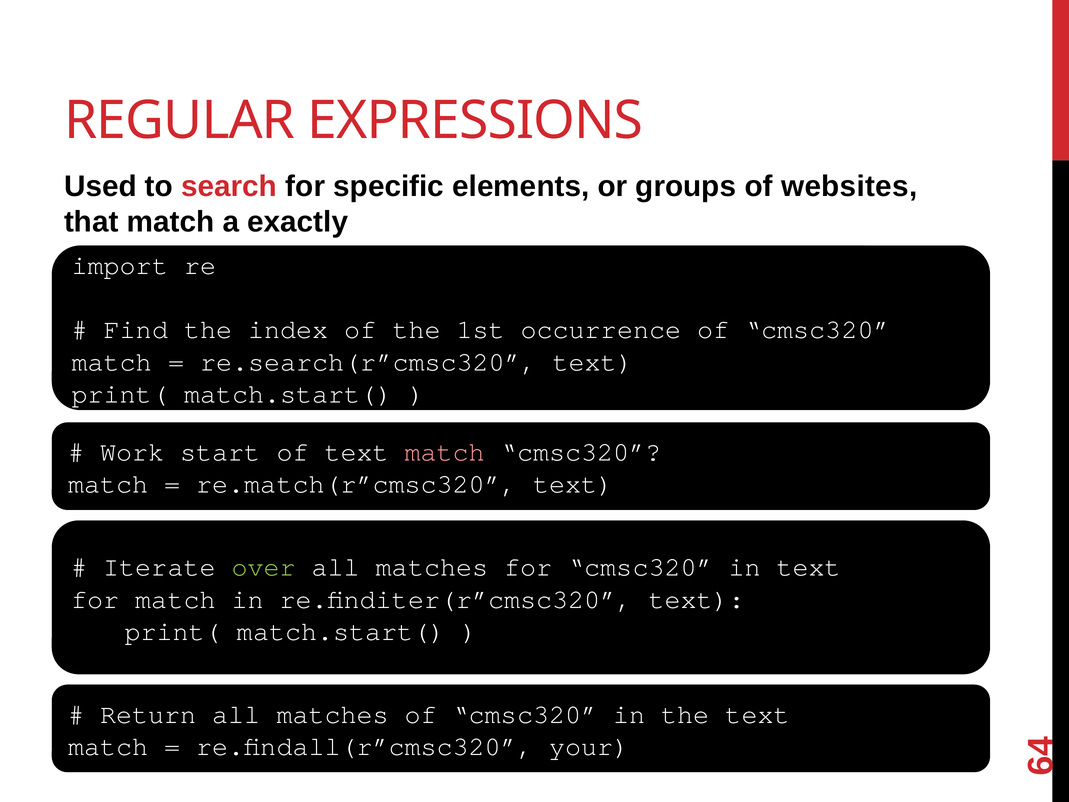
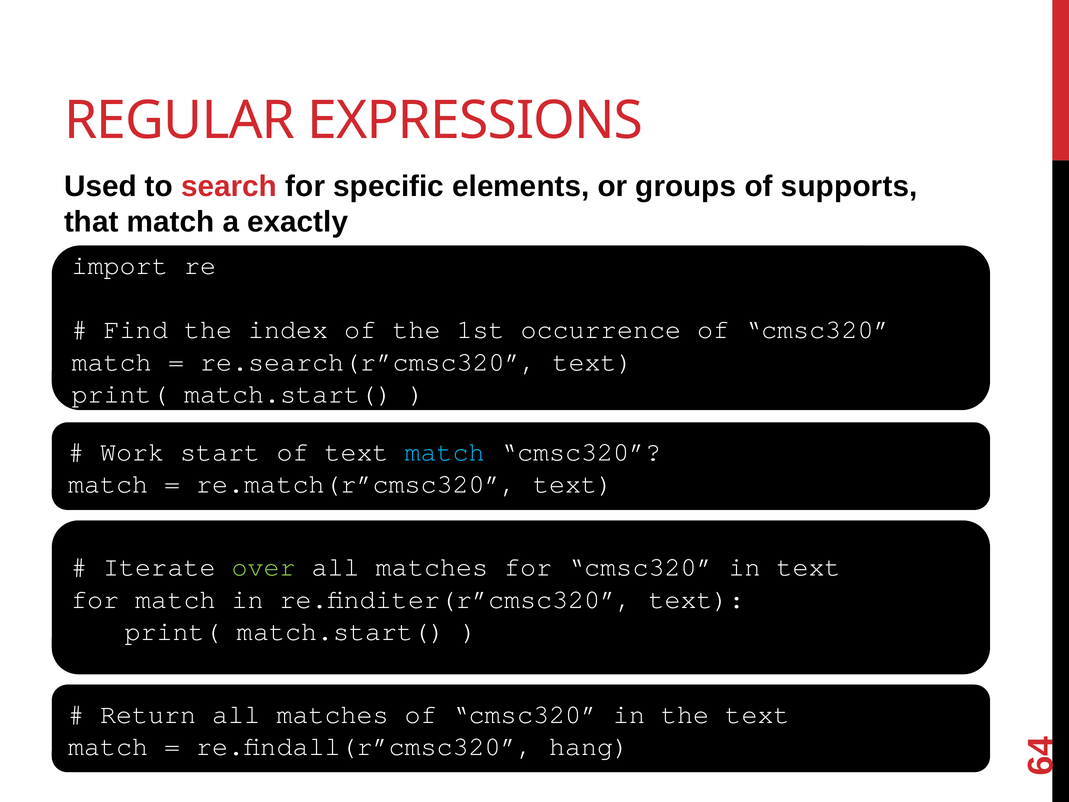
websites: websites -> supports
match at (445, 452) colour: pink -> light blue
your: your -> hang
